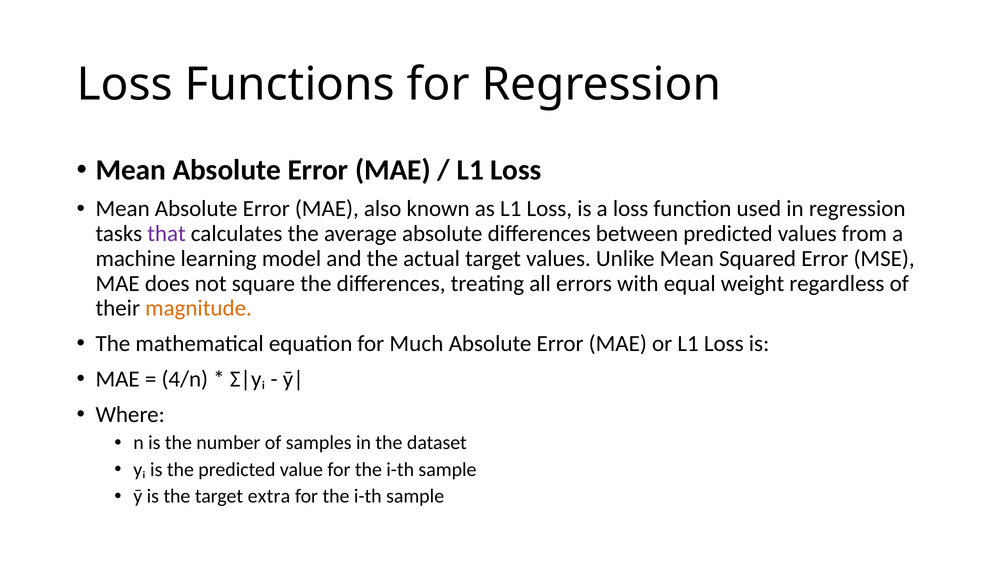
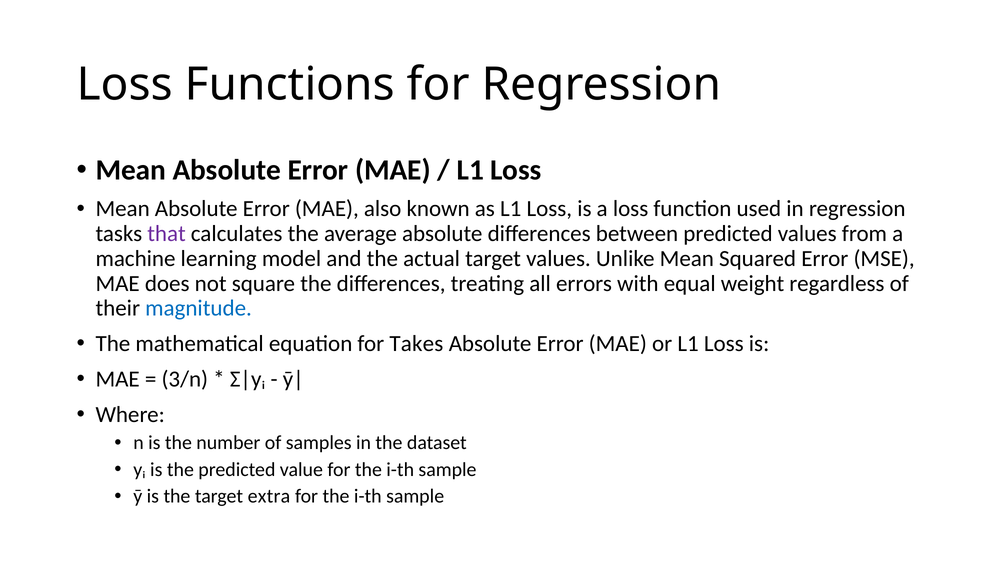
magnitude colour: orange -> blue
Much: Much -> Takes
4/n: 4/n -> 3/n
